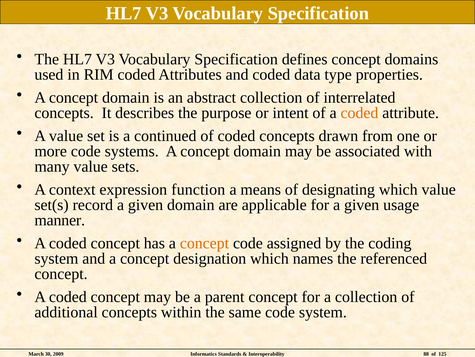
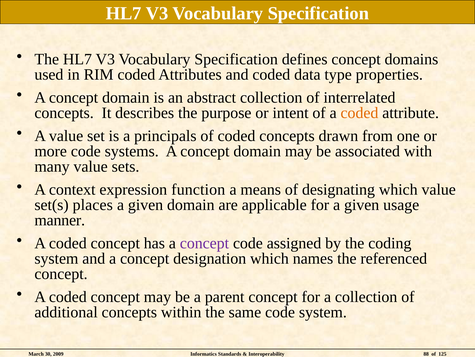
continued: continued -> principals
record: record -> places
concept at (204, 243) colour: orange -> purple
